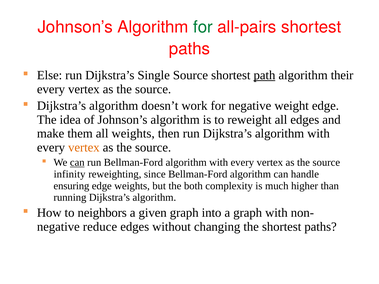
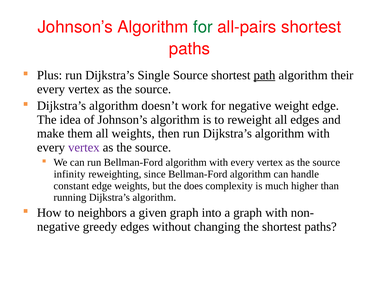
Else: Else -> Plus
vertex at (84, 148) colour: orange -> purple
can at (77, 163) underline: present -> none
ensuring: ensuring -> constant
both: both -> does
reduce: reduce -> greedy
